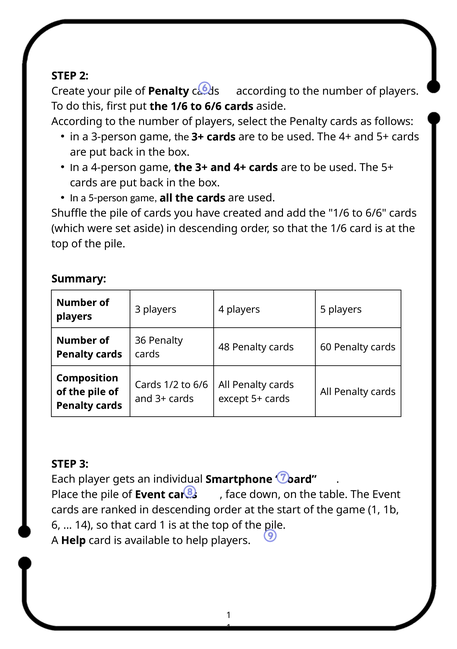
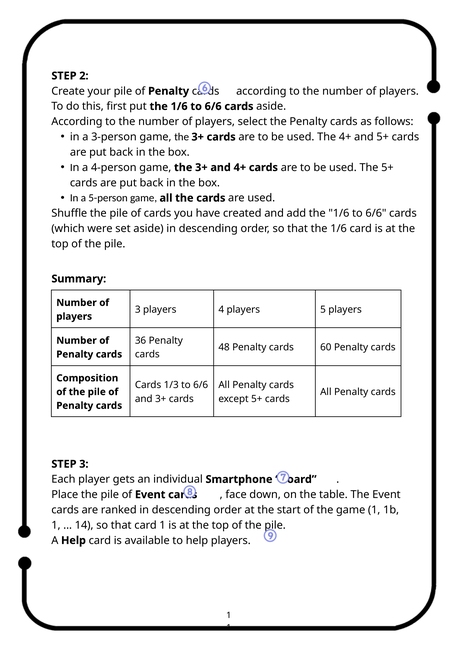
1/2: 1/2 -> 1/3
6 at (56, 525): 6 -> 1
